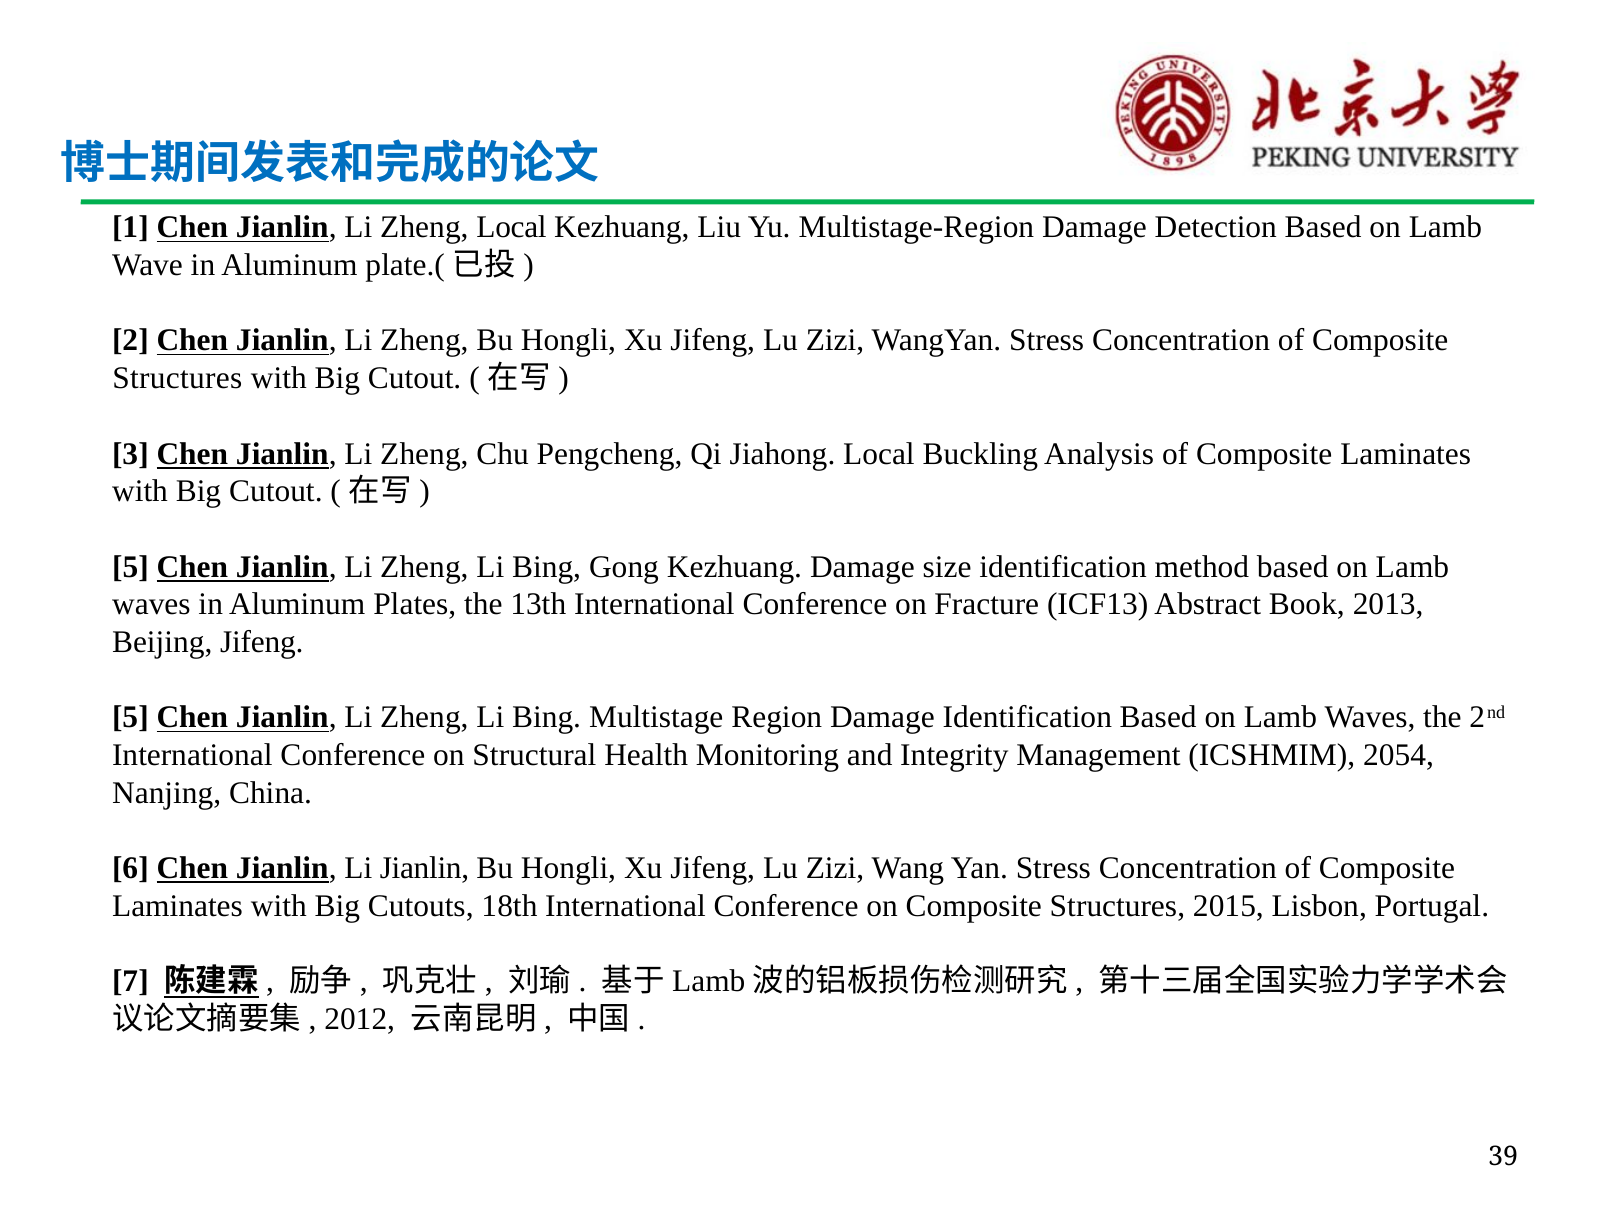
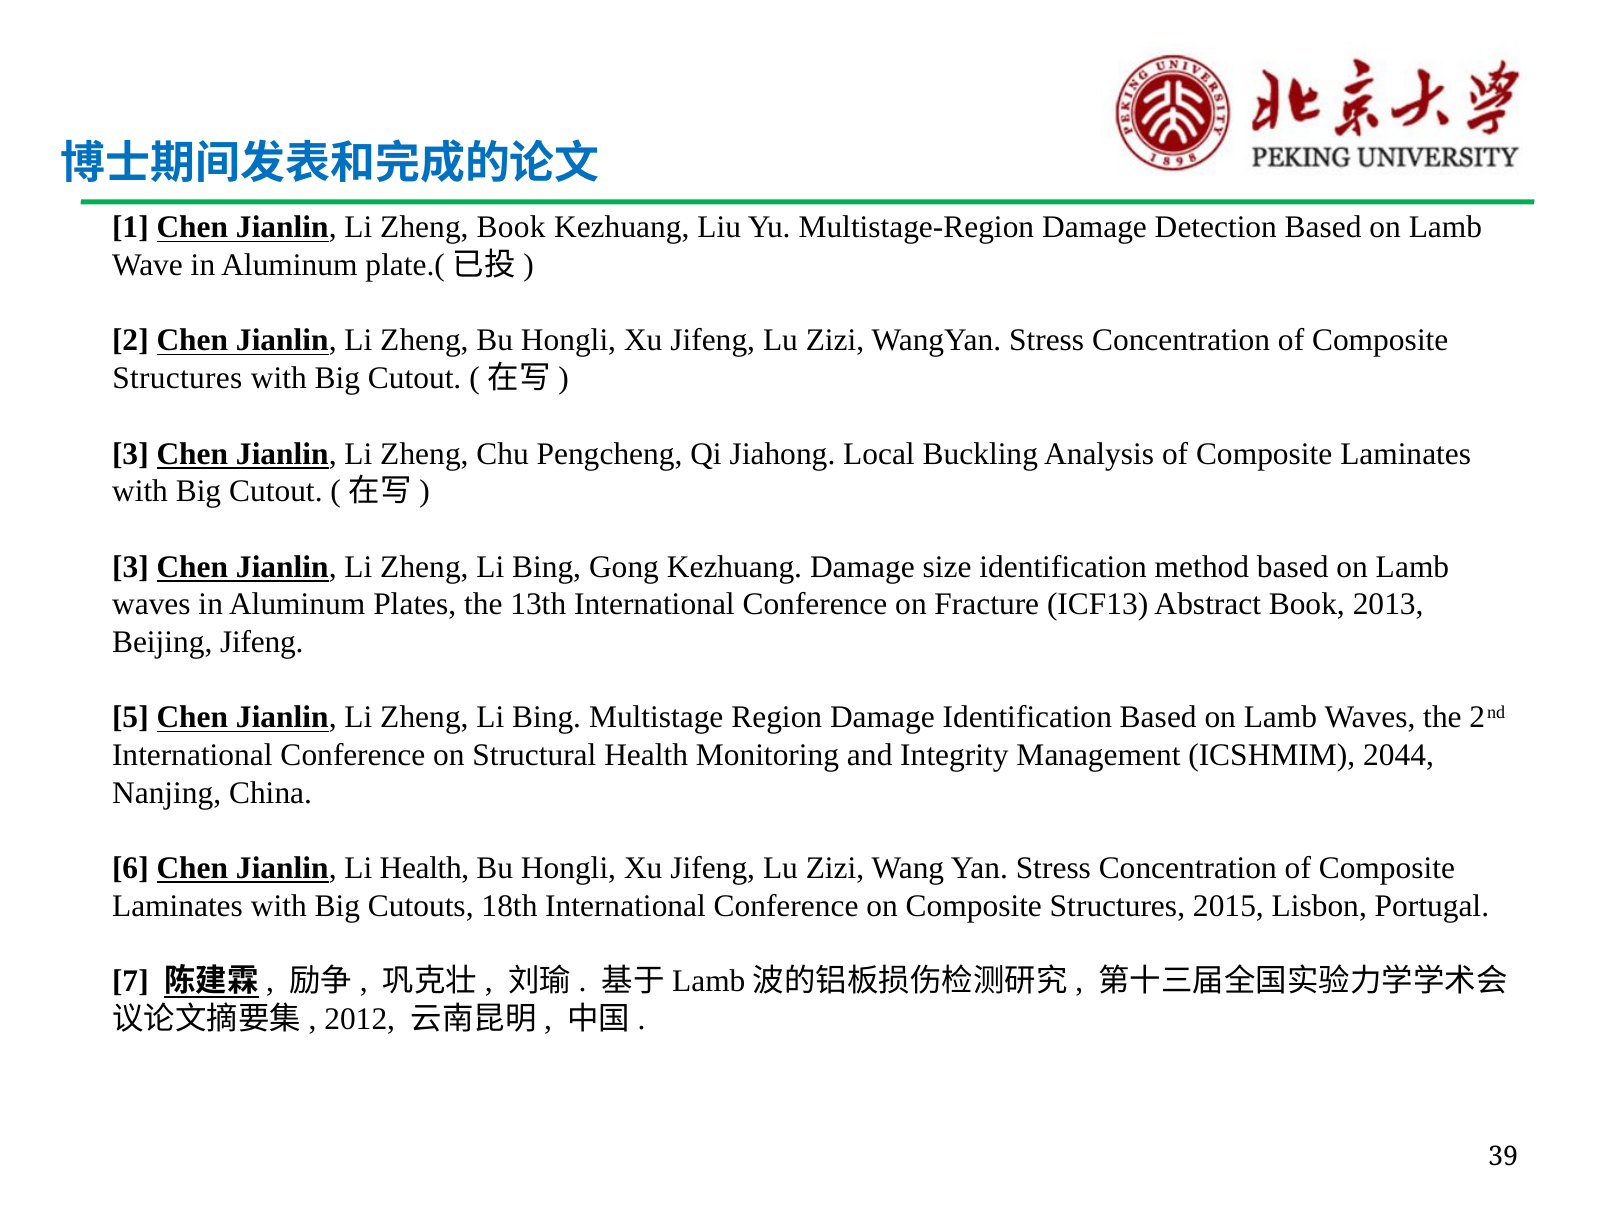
Zheng Local: Local -> Book
5 at (130, 567): 5 -> 3
2054: 2054 -> 2044
Li Jianlin: Jianlin -> Health
